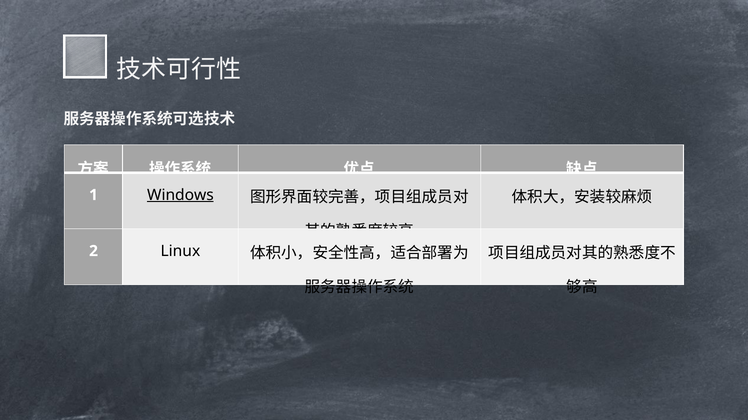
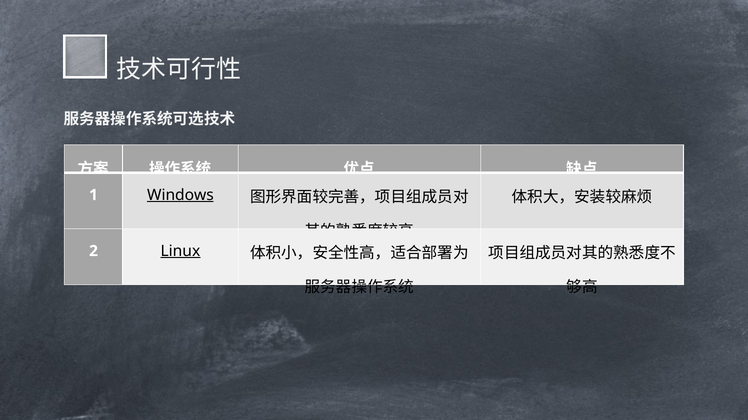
Linux underline: none -> present
